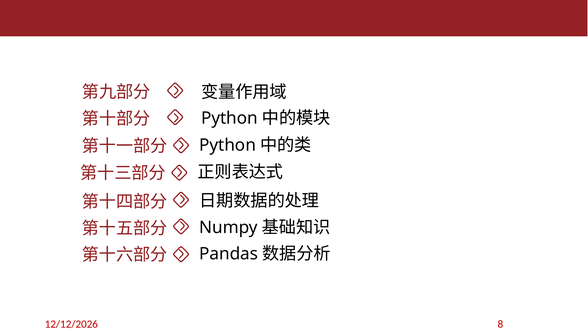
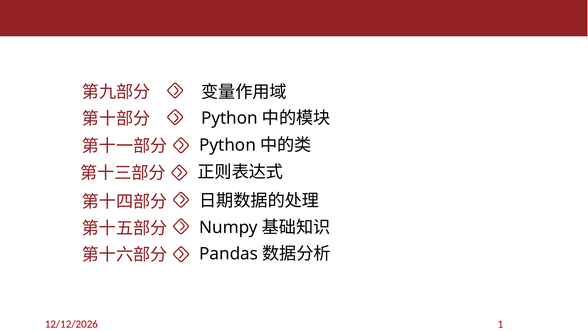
8: 8 -> 1
